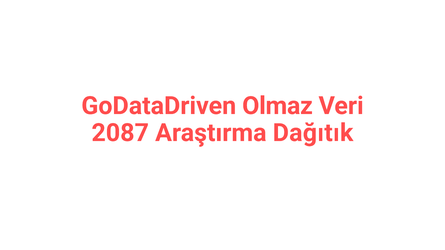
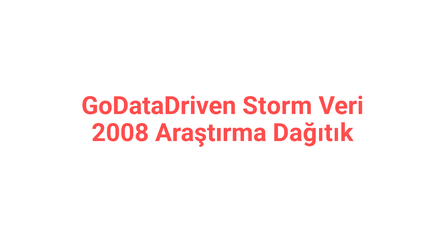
Olmaz: Olmaz -> Storm
2087: 2087 -> 2008
